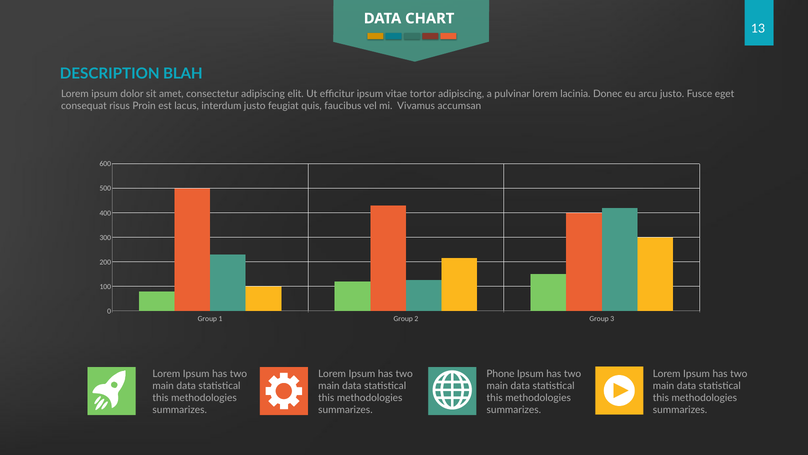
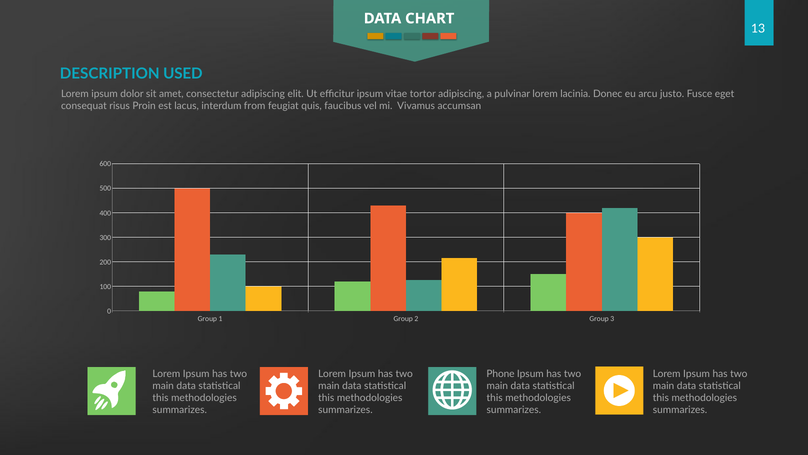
BLAH: BLAH -> USED
interdum justo: justo -> from
